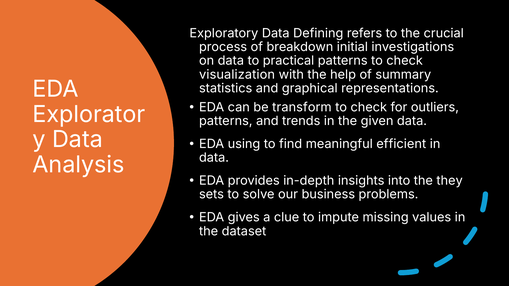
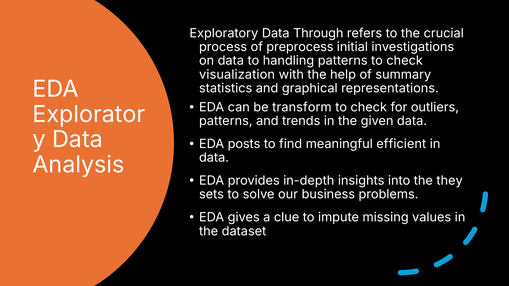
Defining: Defining -> Through
breakdown: breakdown -> preprocess
practical: practical -> handling
using: using -> posts
